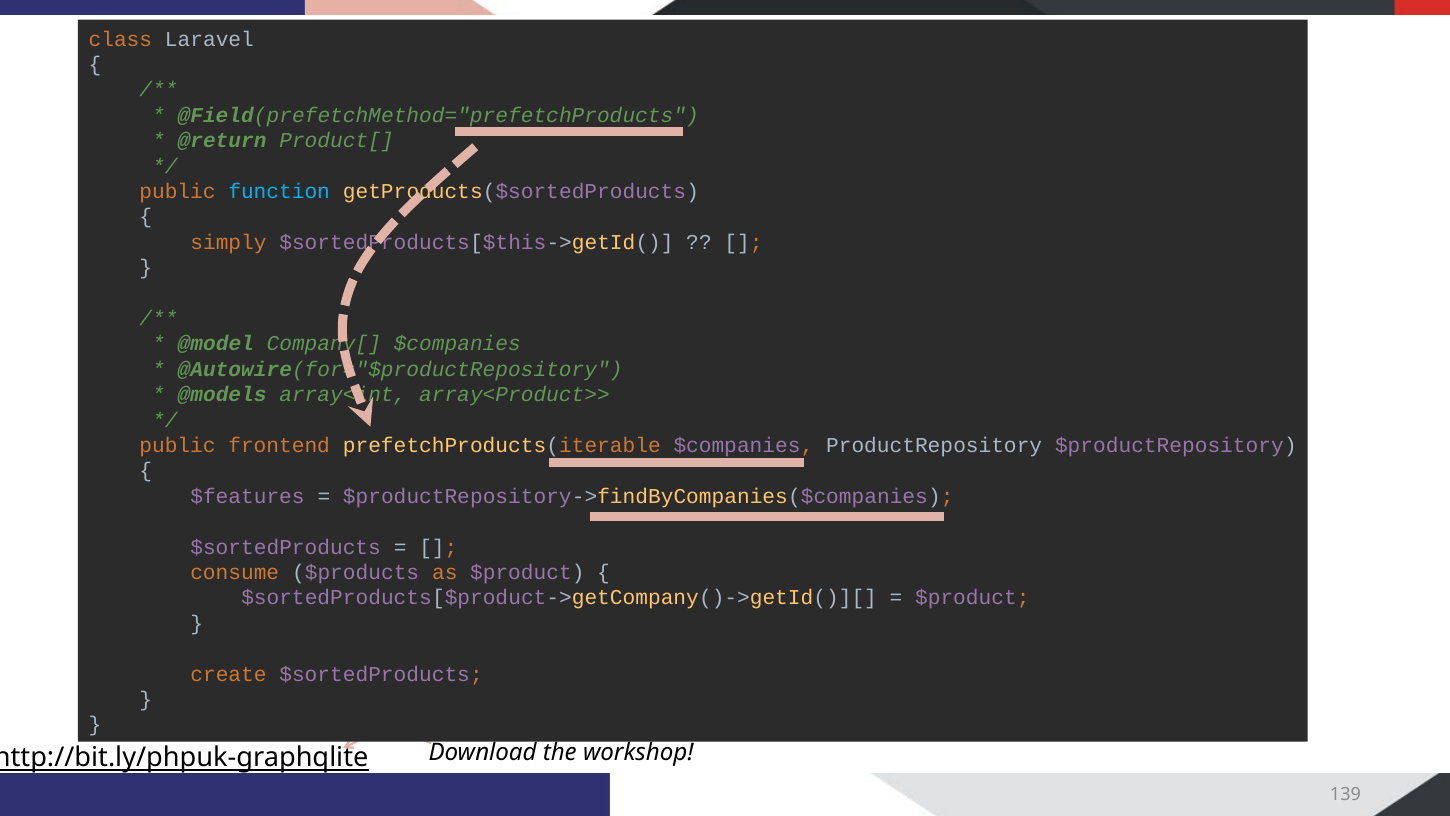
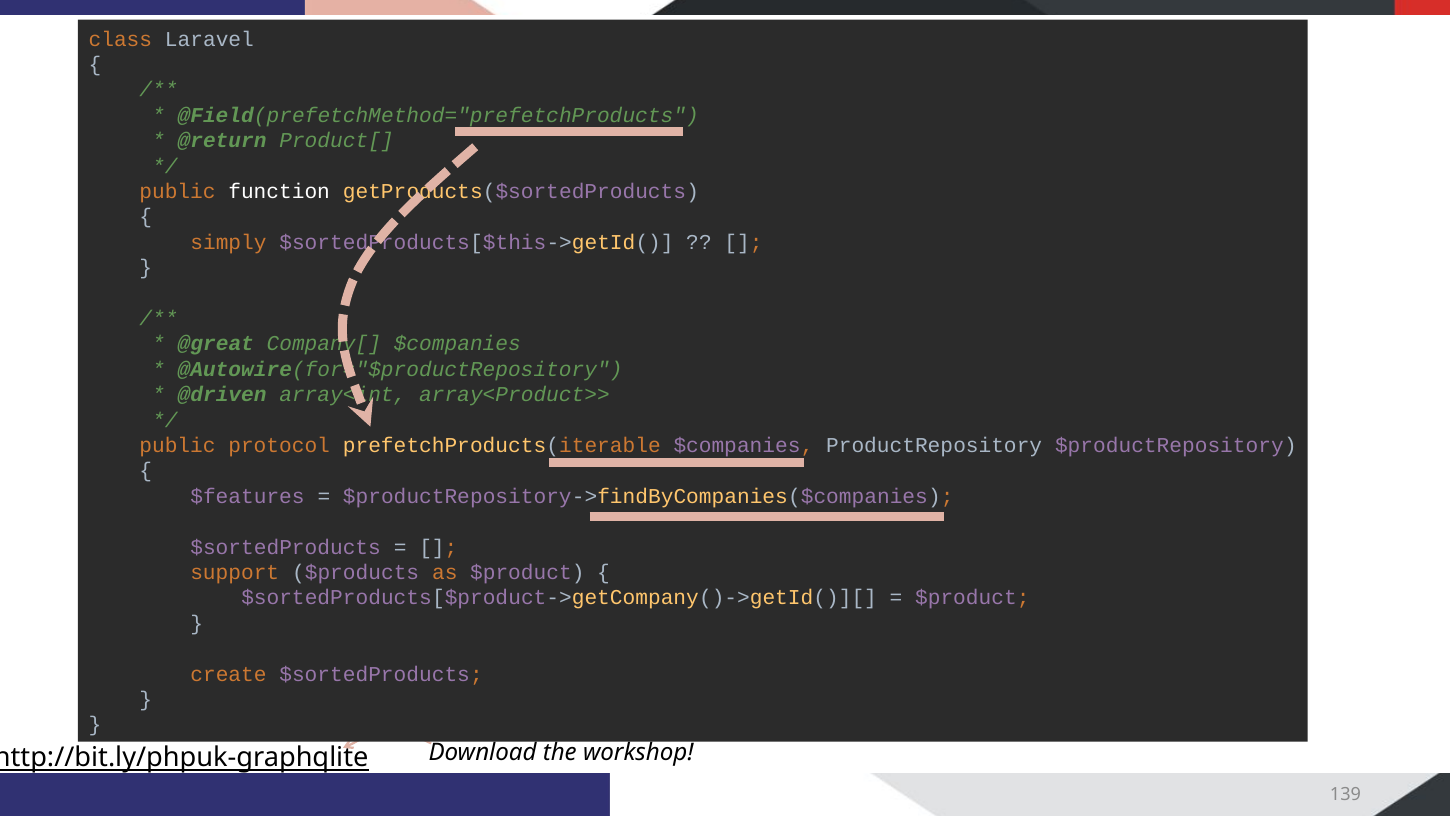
function colour: light blue -> white
@model: @model -> @great
@models: @models -> @driven
frontend: frontend -> protocol
consume: consume -> support
